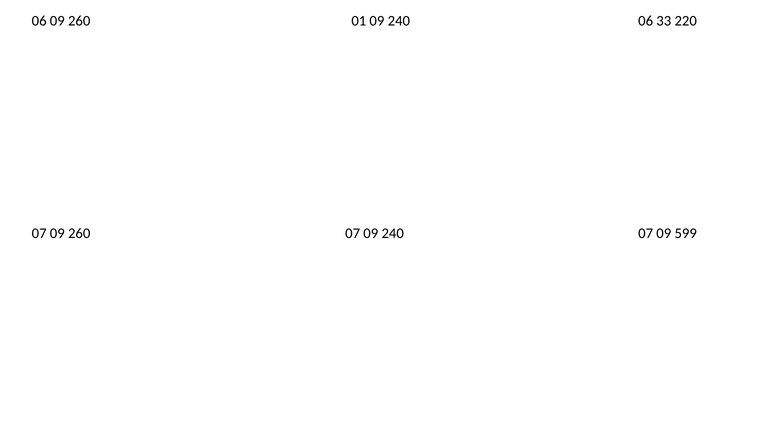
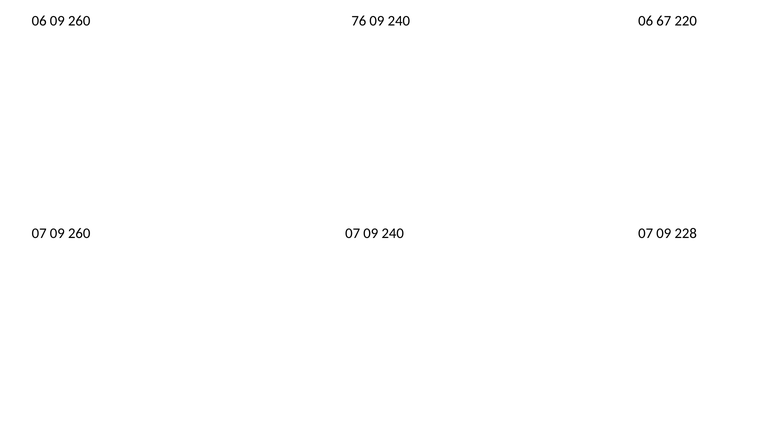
01: 01 -> 76
33: 33 -> 67
599: 599 -> 228
